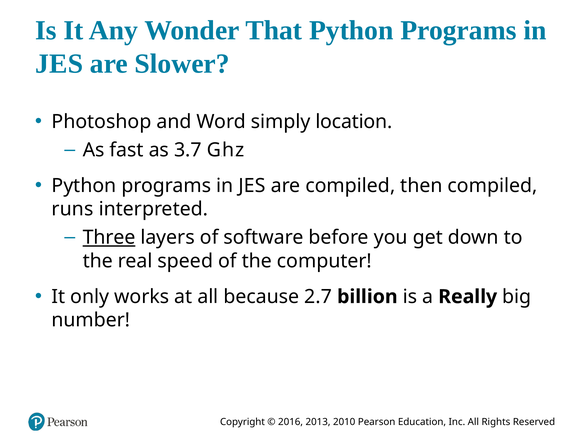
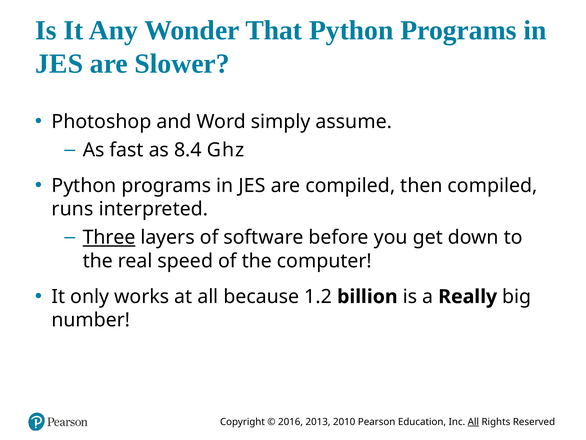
location: location -> assume
3.7: 3.7 -> 8.4
2.7: 2.7 -> 1.2
All at (473, 421) underline: none -> present
